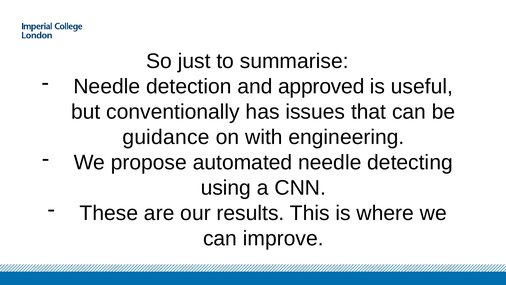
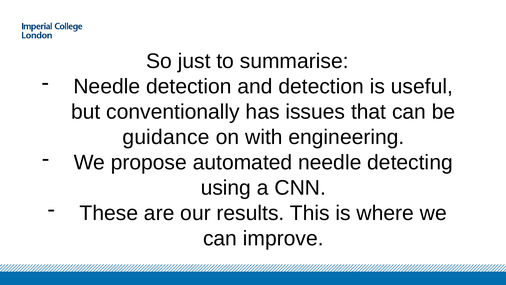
and approved: approved -> detection
